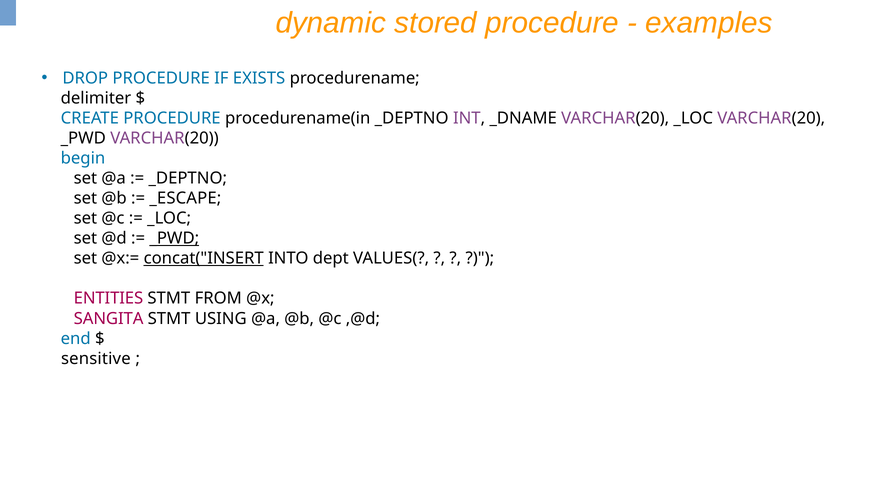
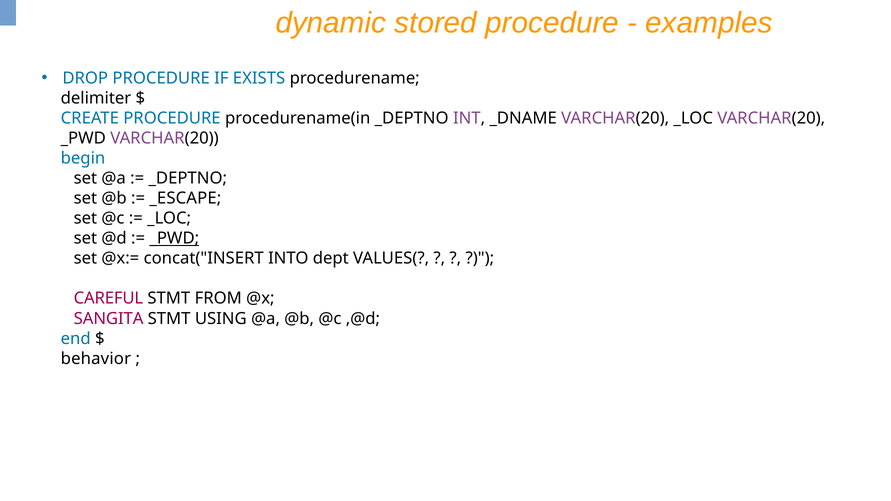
concat("INSERT underline: present -> none
ENTITIES: ENTITIES -> CAREFUL
sensitive: sensitive -> behavior
